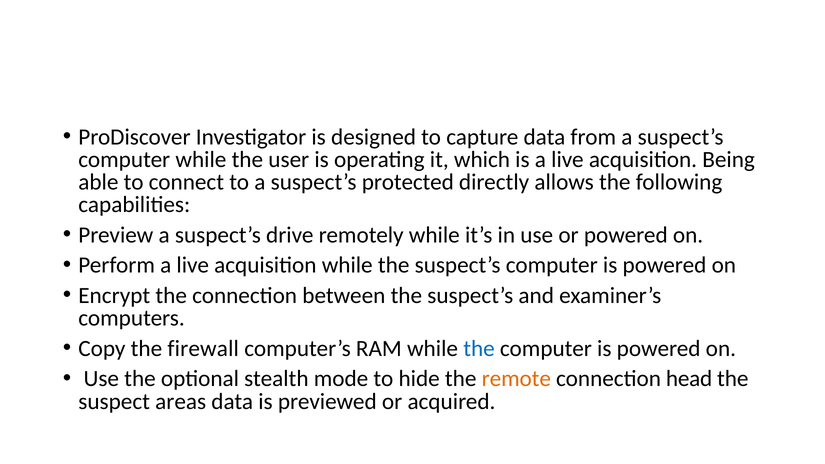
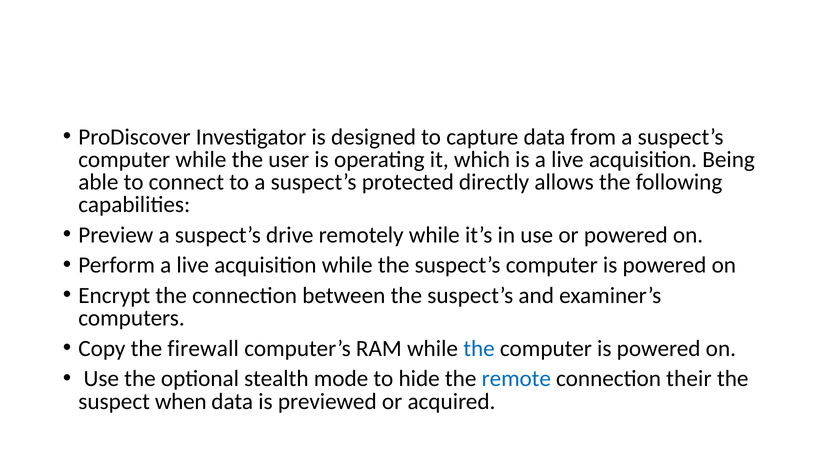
remote colour: orange -> blue
head: head -> their
areas: areas -> when
